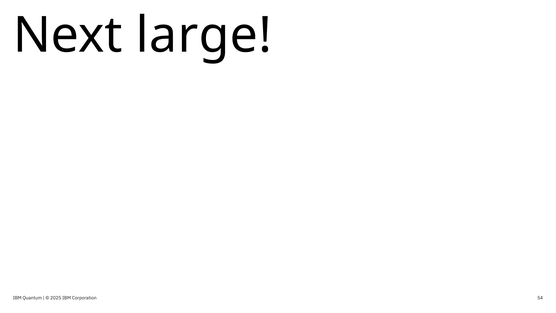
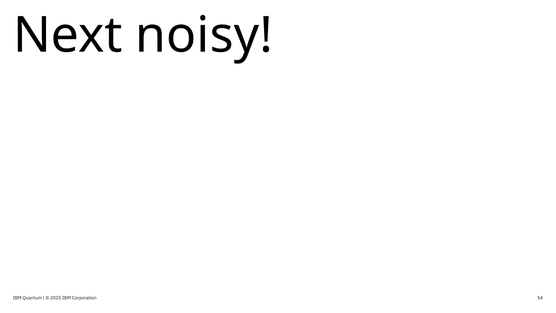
large: large -> noisy
